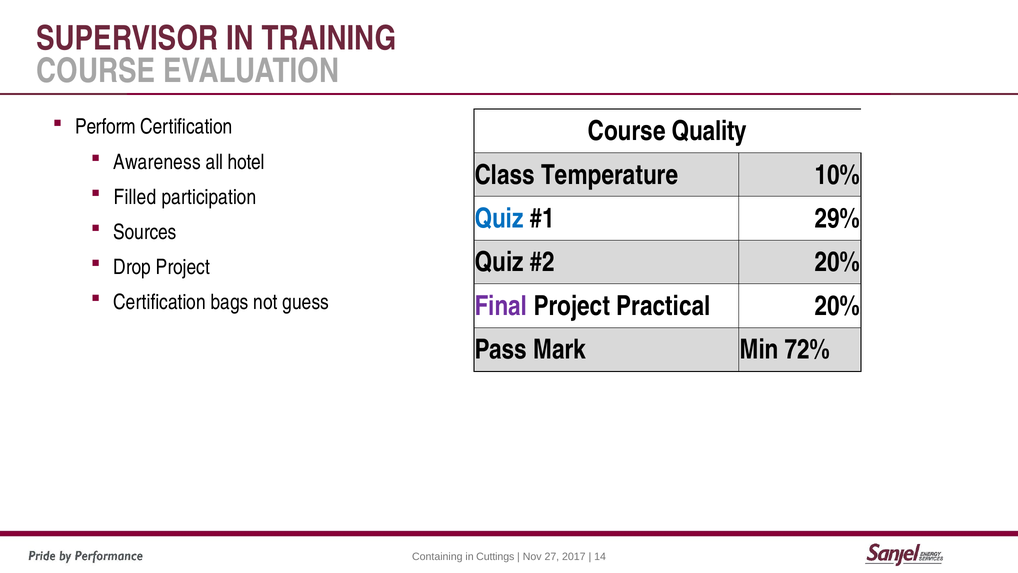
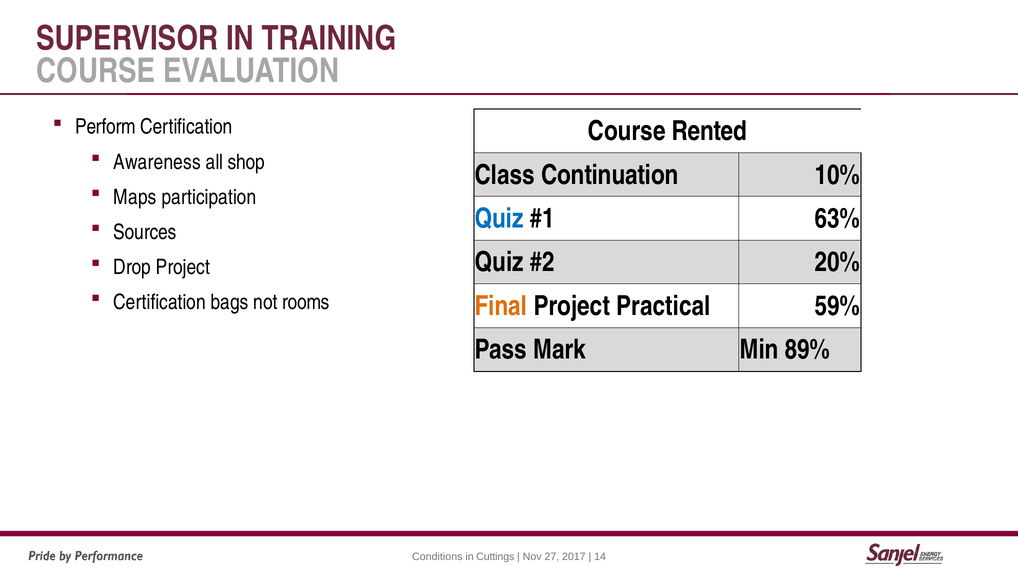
Quality: Quality -> Rented
hotel: hotel -> shop
Temperature: Temperature -> Continuation
Filled: Filled -> Maps
29%: 29% -> 63%
guess: guess -> rooms
Final colour: purple -> orange
Practical 20%: 20% -> 59%
72%: 72% -> 89%
Containing: Containing -> Conditions
